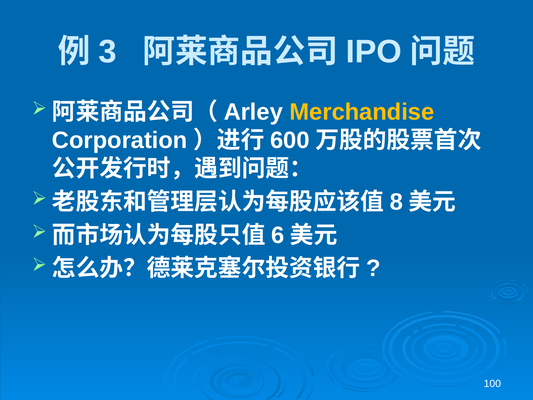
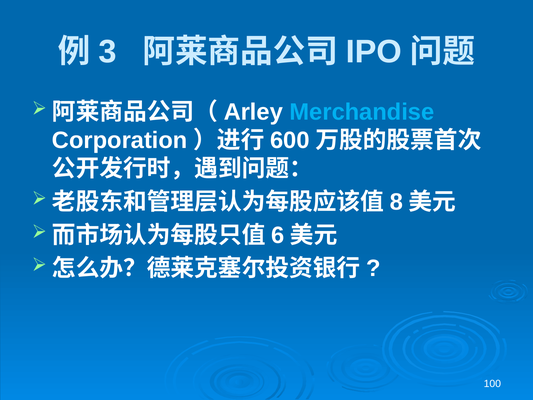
Merchandise colour: yellow -> light blue
